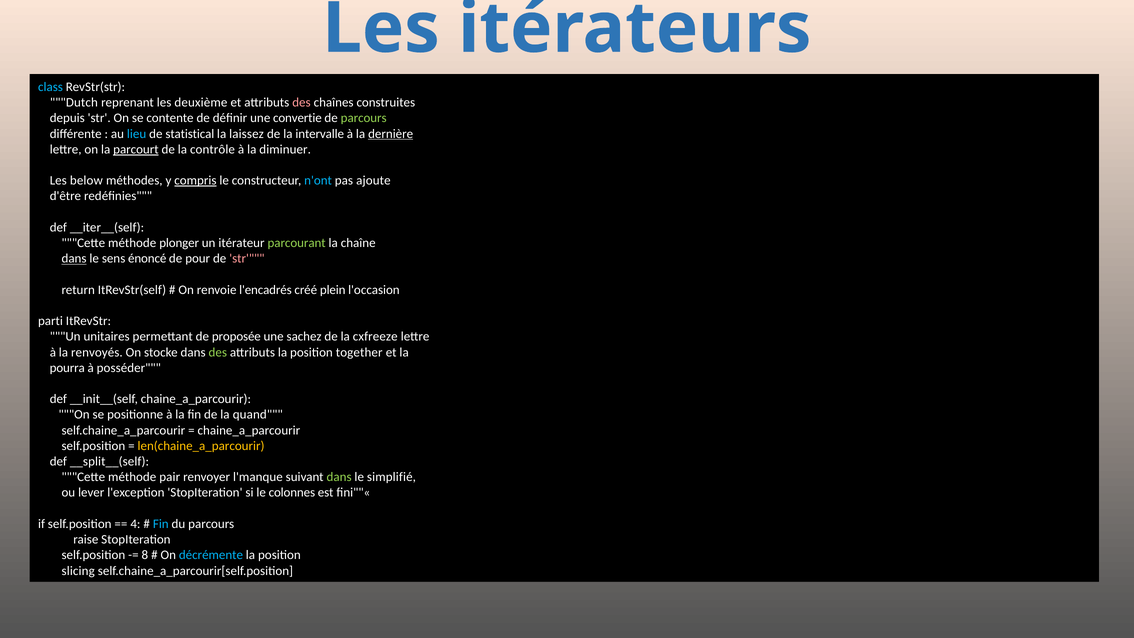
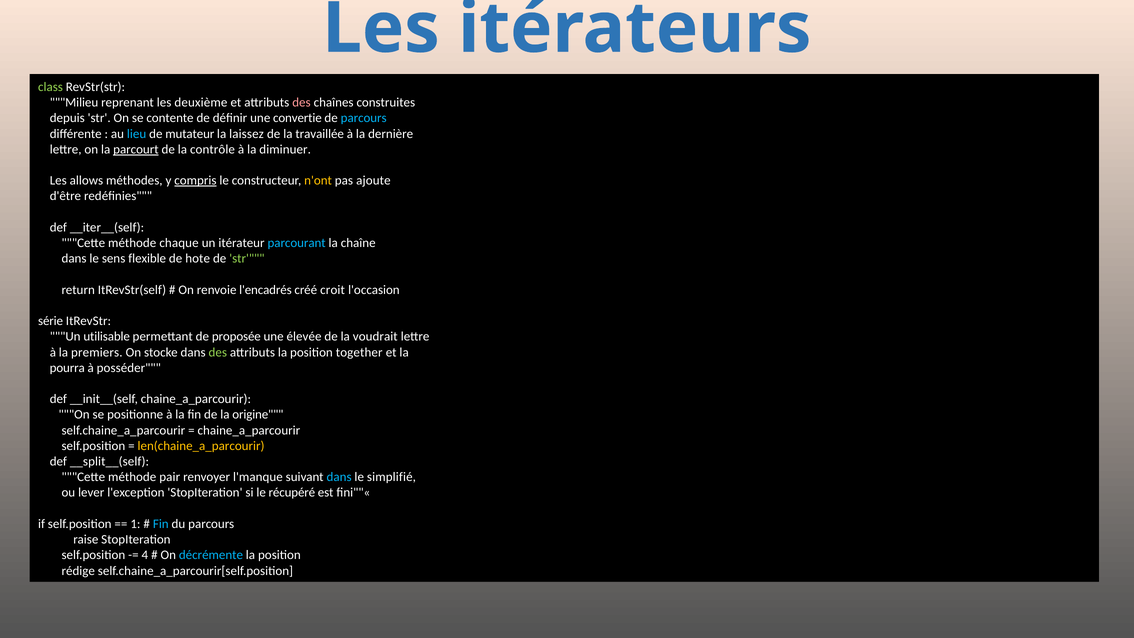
class colour: light blue -> light green
Dutch: Dutch -> Milieu
parcours at (364, 118) colour: light green -> light blue
statistical: statistical -> mutateur
intervalle: intervalle -> travaillée
dernière underline: present -> none
below: below -> allows
n'ont colour: light blue -> yellow
plonger: plonger -> chaque
parcourant colour: light green -> light blue
dans at (74, 259) underline: present -> none
énoncé: énoncé -> flexible
pour: pour -> hote
str at (247, 259) colour: pink -> light green
plein: plein -> croit
parti: parti -> série
unitaires: unitaires -> utilisable
sachez: sachez -> élevée
cxfreeze: cxfreeze -> voudrait
renvoyés: renvoyés -> premiers
quand: quand -> origine
dans at (339, 477) colour: light green -> light blue
colonnes: colonnes -> récupéré
4: 4 -> 1
8: 8 -> 4
slicing: slicing -> rédige
